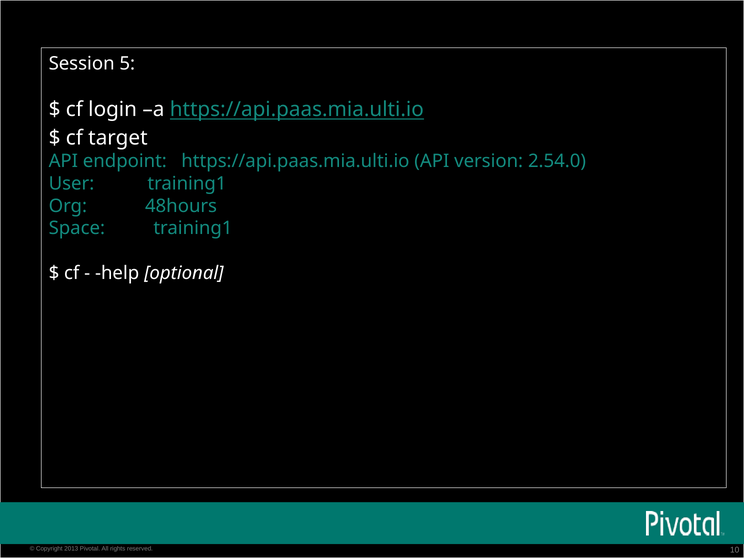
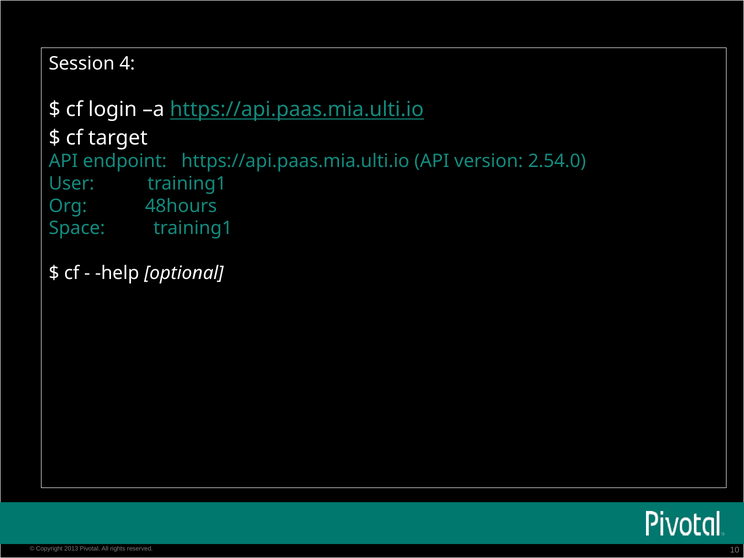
5: 5 -> 4
